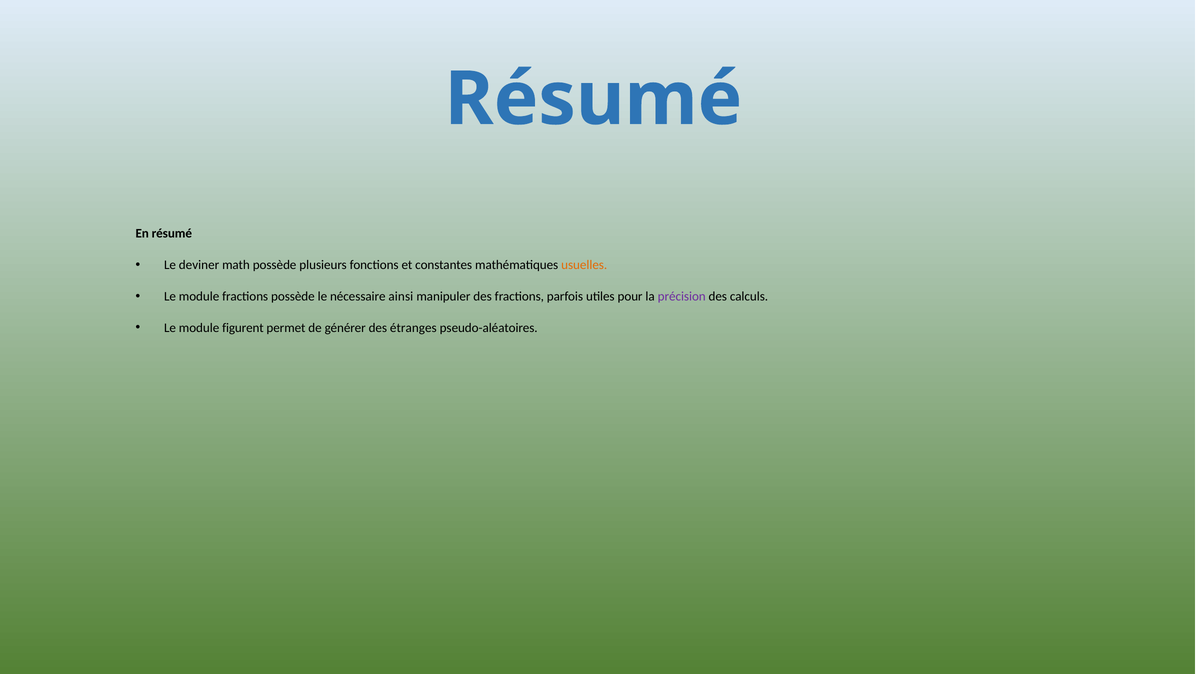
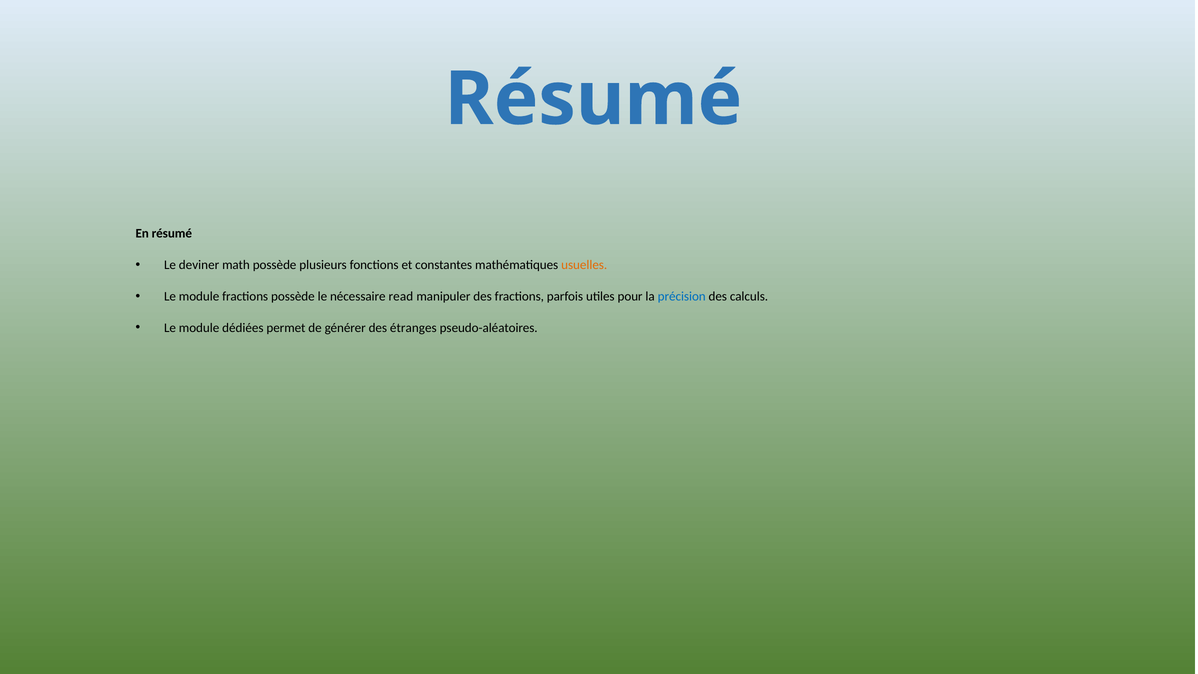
ainsi: ainsi -> read
précision colour: purple -> blue
figurent: figurent -> dédiées
